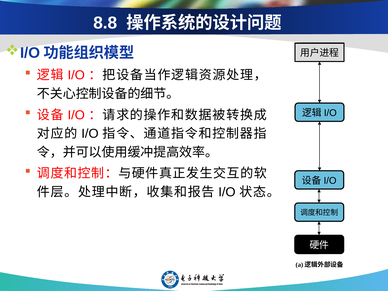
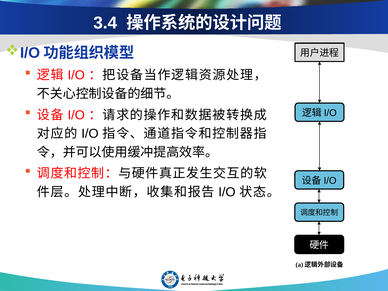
8.8: 8.8 -> 3.4
